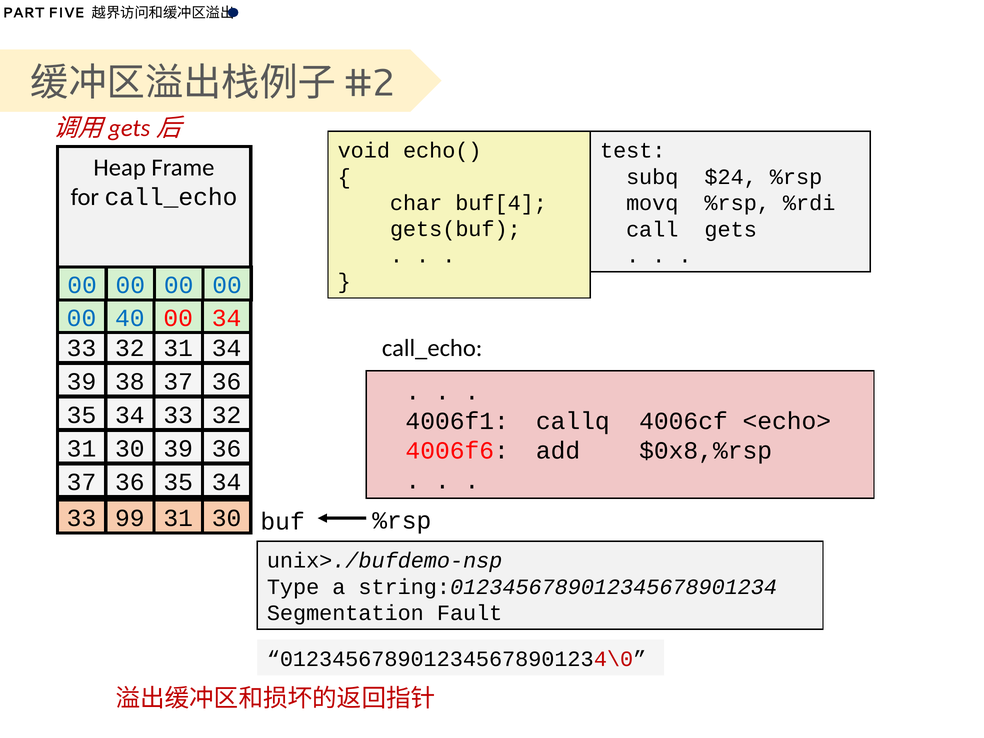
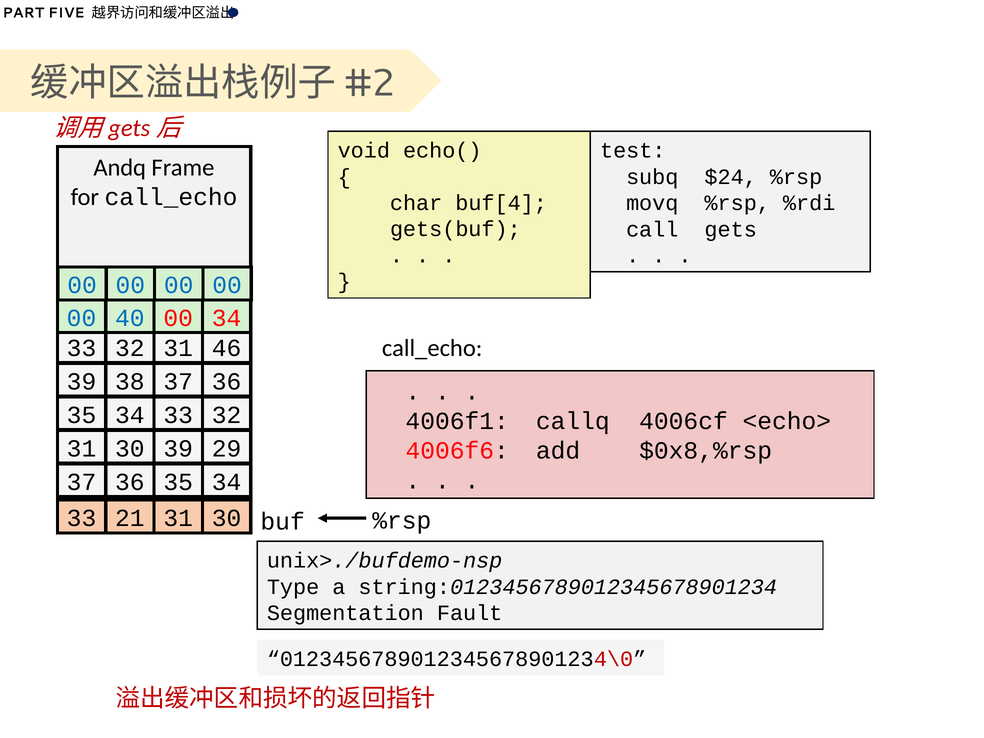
Heap: Heap -> Andq
31 34: 34 -> 46
39 36: 36 -> 29
99: 99 -> 21
